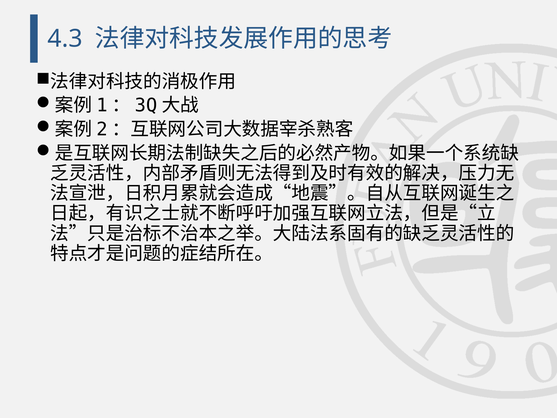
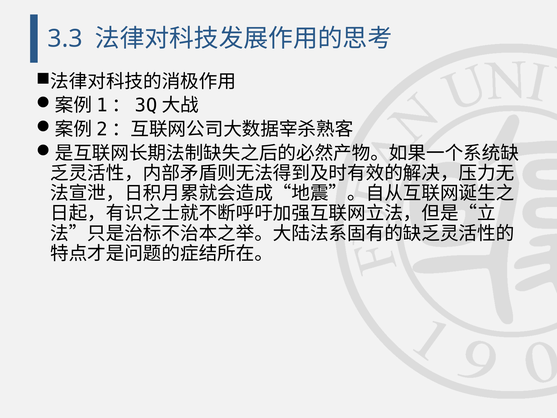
4.3: 4.3 -> 3.3
